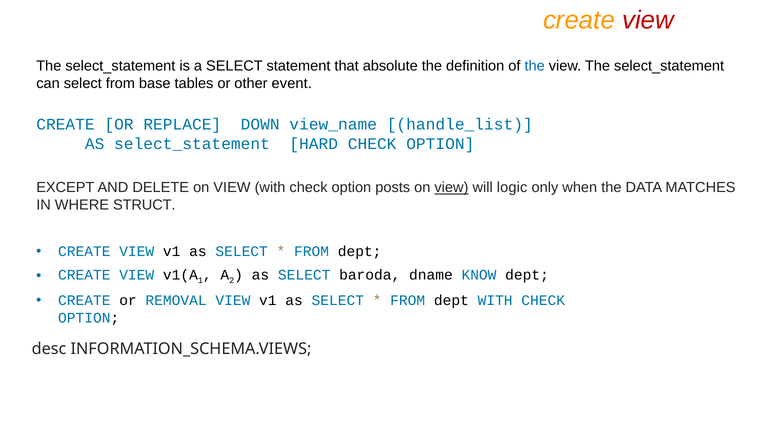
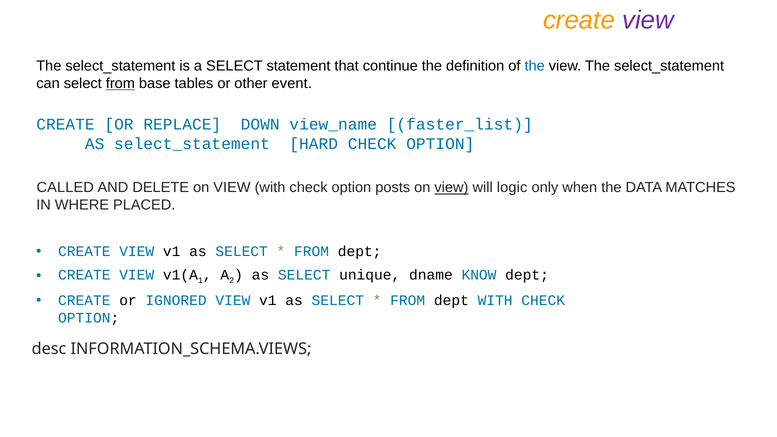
view at (648, 20) colour: red -> purple
absolute: absolute -> continue
from at (120, 83) underline: none -> present
handle_list: handle_list -> faster_list
EXCEPT: EXCEPT -> CALLED
STRUCT: STRUCT -> PLACED
baroda: baroda -> unique
REMOVAL: REMOVAL -> IGNORED
